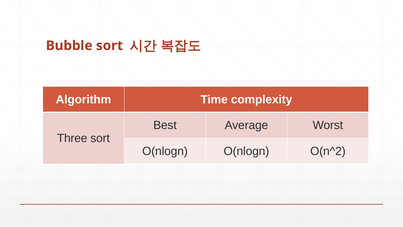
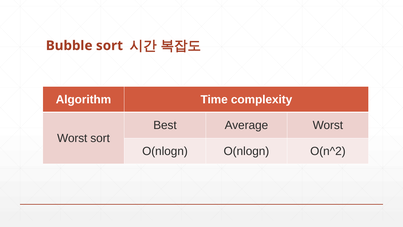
Three at (72, 138): Three -> Worst
